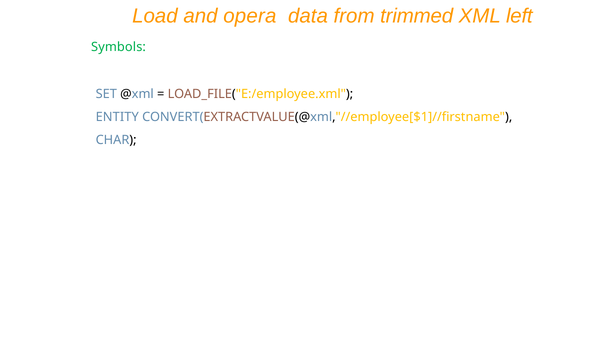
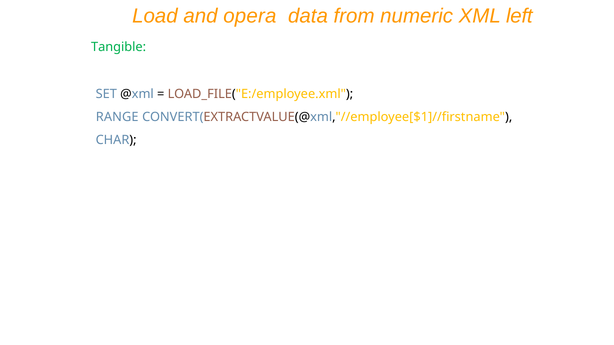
trimmed: trimmed -> numeric
Symbols: Symbols -> Tangible
ENTITY: ENTITY -> RANGE
